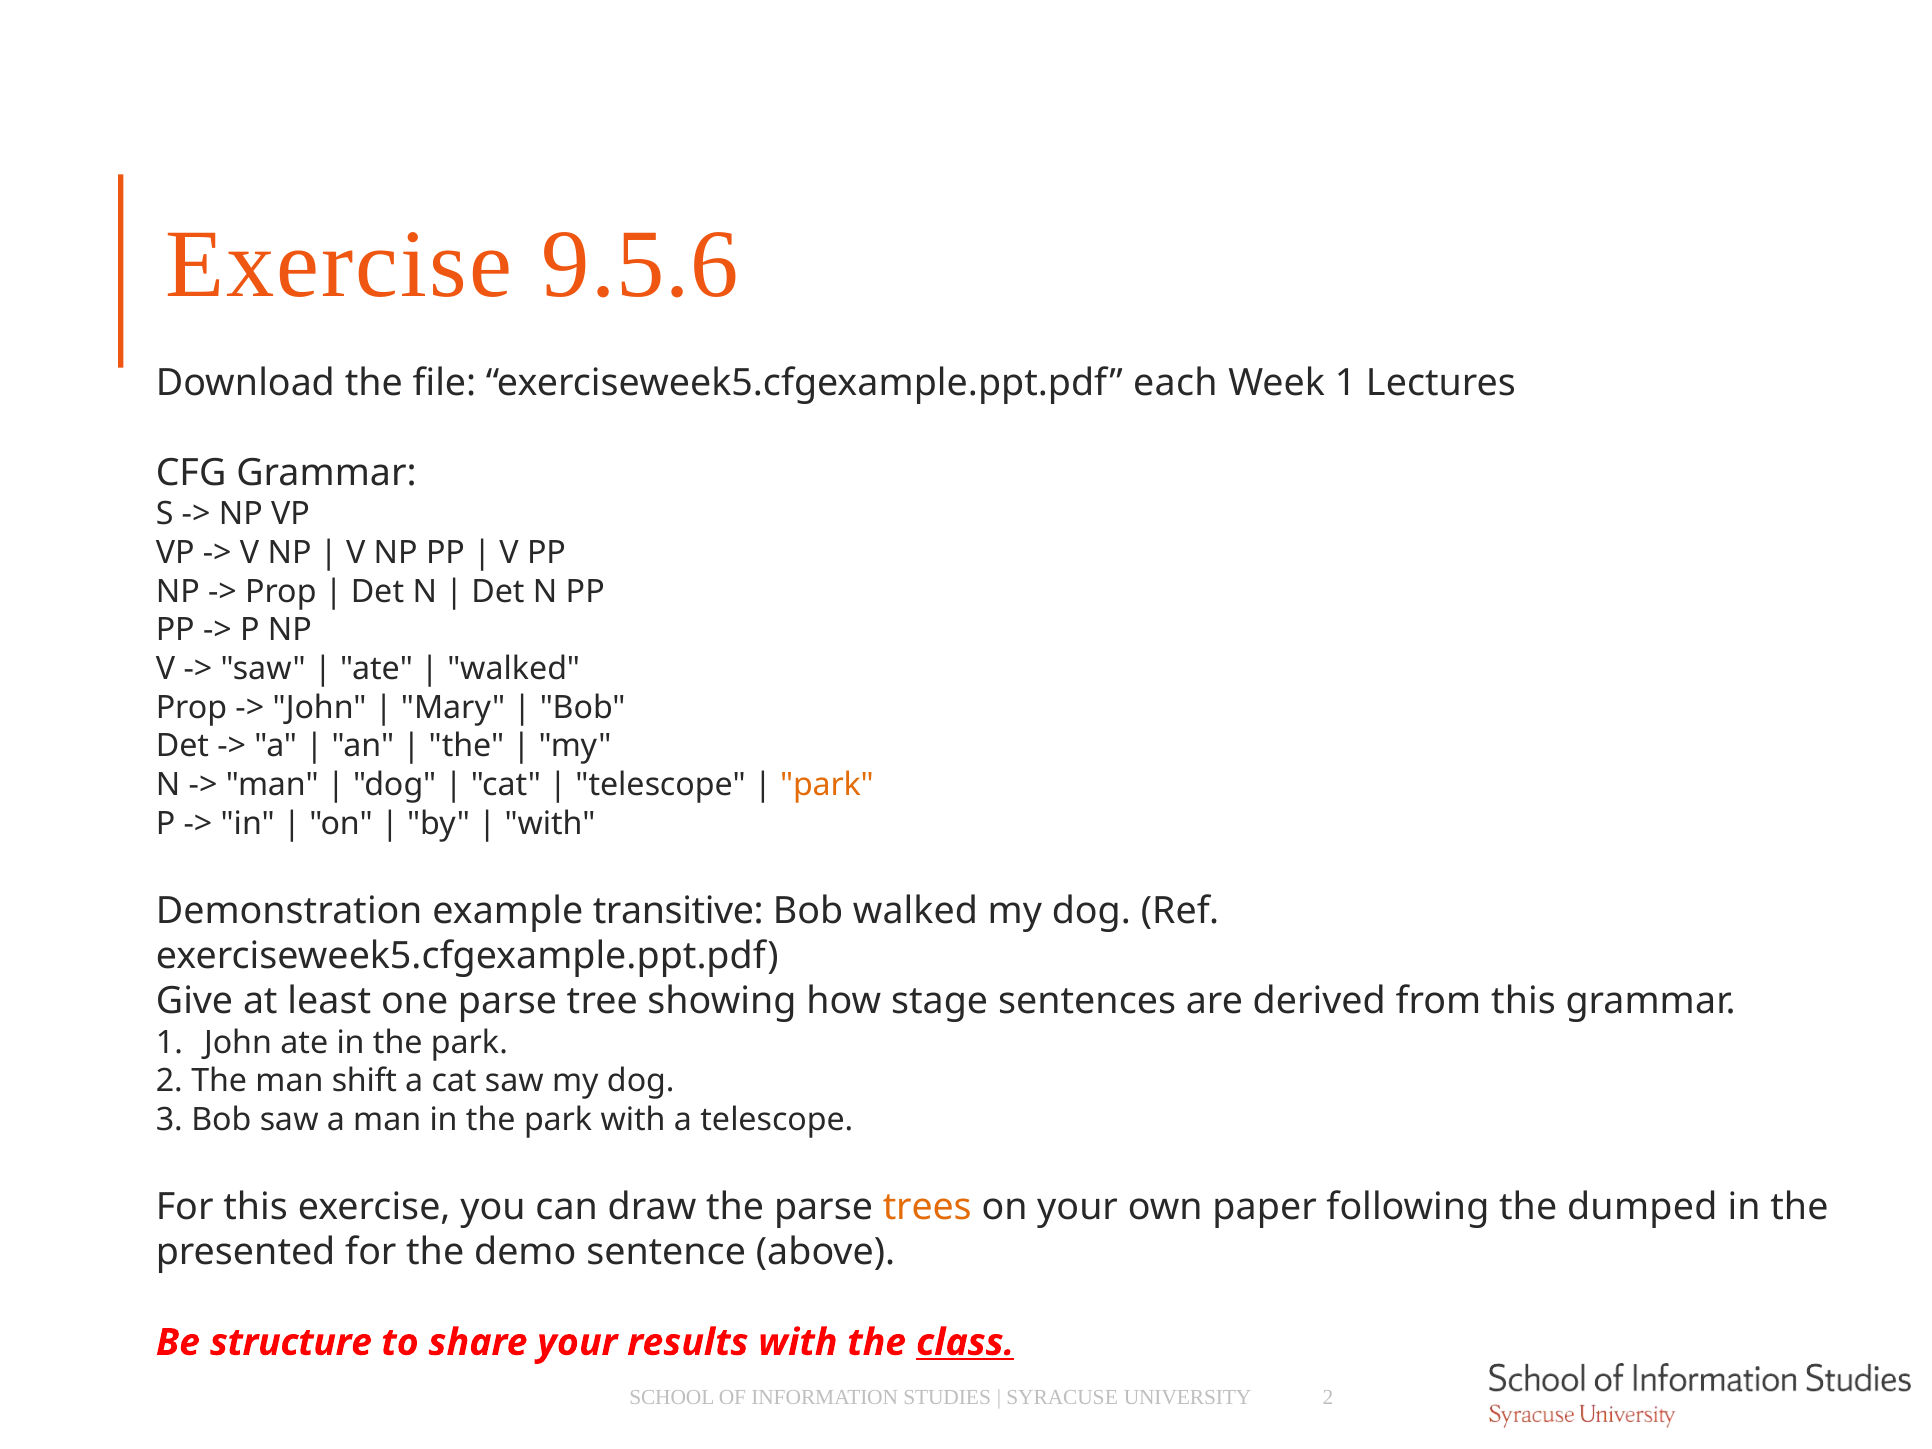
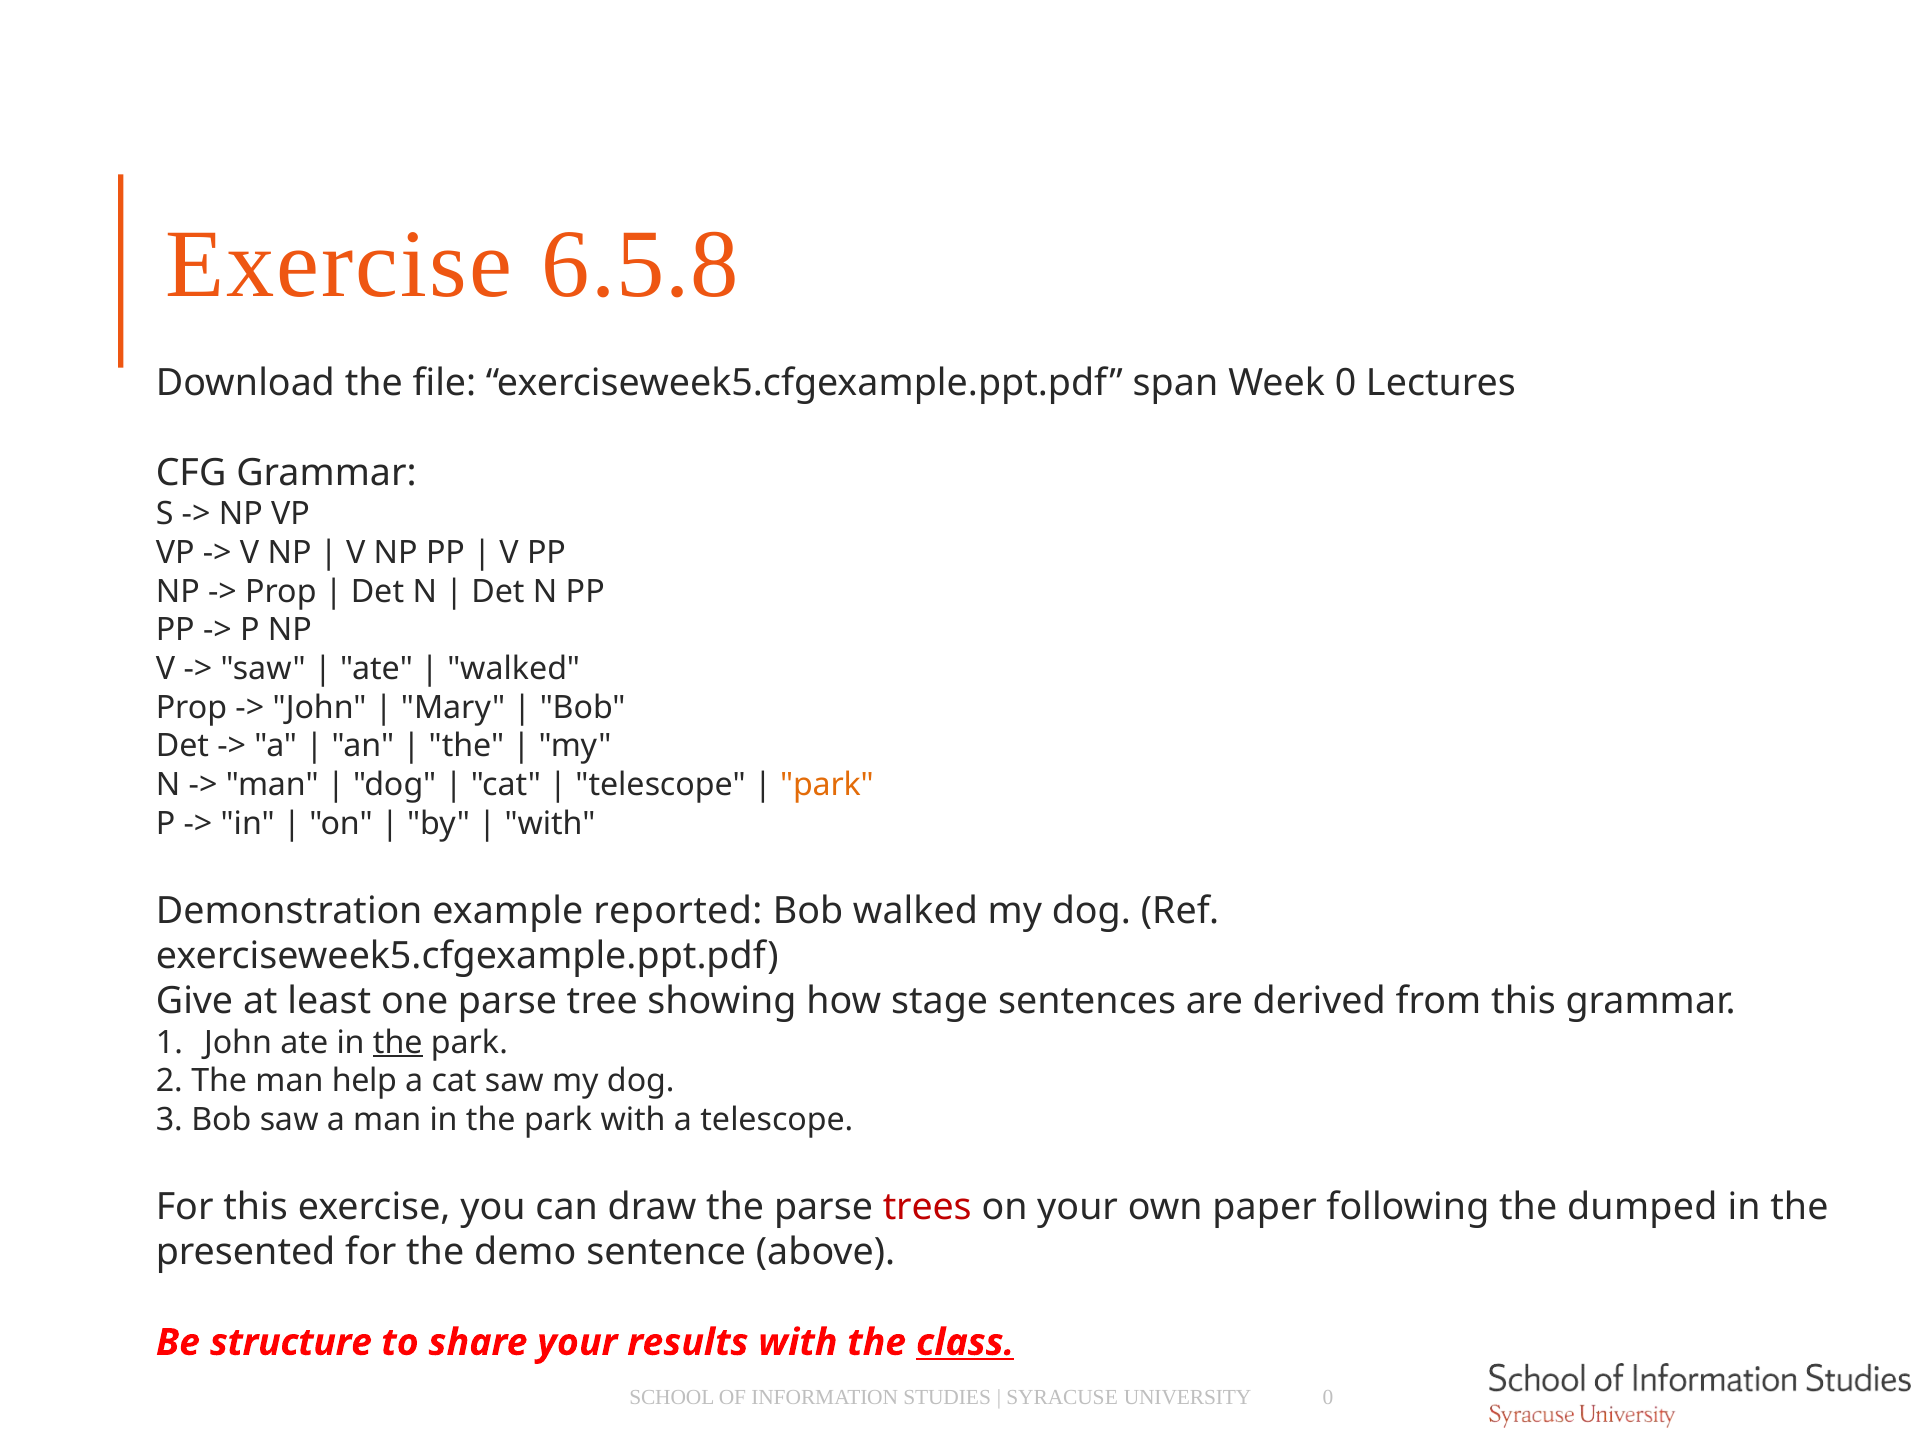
9.5.6: 9.5.6 -> 6.5.8
each: each -> span
Week 1: 1 -> 0
transitive: transitive -> reported
the at (398, 1043) underline: none -> present
shift: shift -> help
trees colour: orange -> red
UNIVERSITY 2: 2 -> 0
